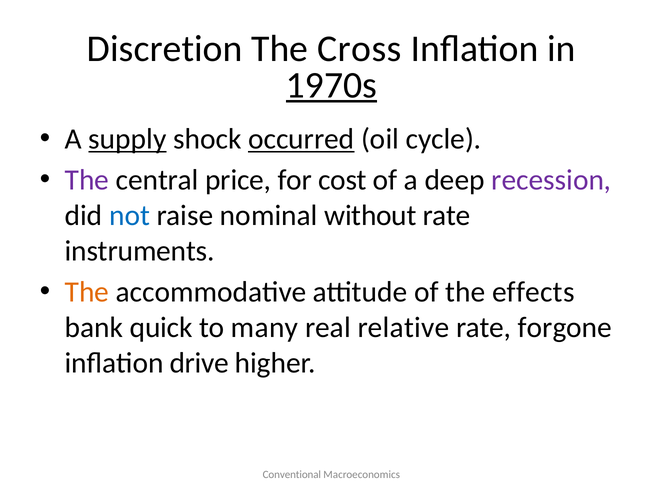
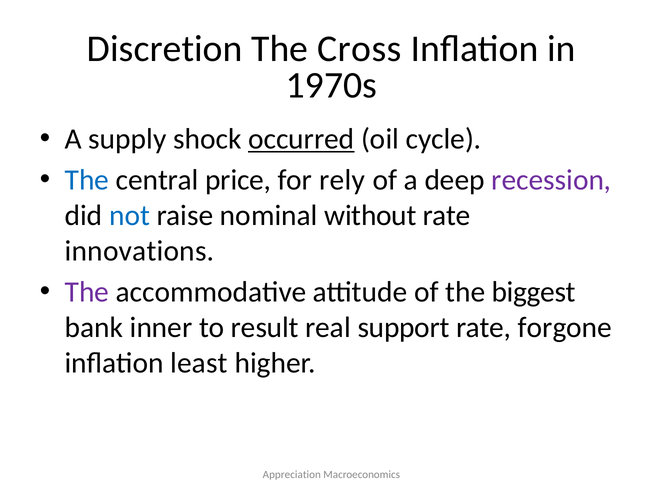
1970s underline: present -> none
supply underline: present -> none
The at (87, 180) colour: purple -> blue
cost: cost -> rely
instruments: instruments -> innovations
The at (87, 292) colour: orange -> purple
effects: effects -> biggest
quick: quick -> inner
many: many -> result
relative: relative -> support
drive: drive -> least
Conventional: Conventional -> Appreciation
